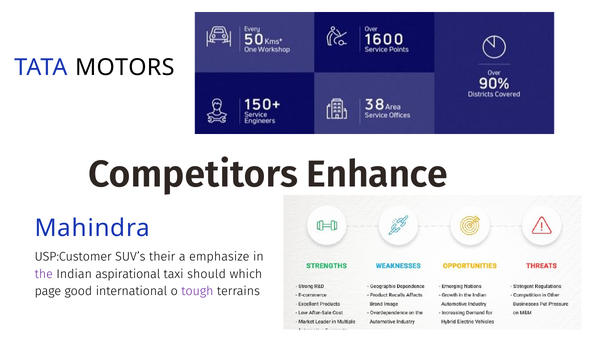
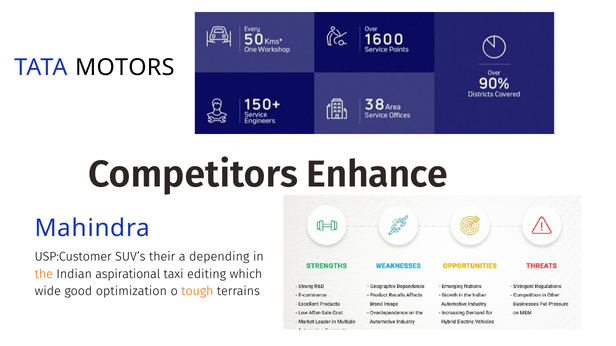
emphasize: emphasize -> depending
the colour: purple -> orange
should: should -> editing
page: page -> wide
international: international -> optimization
tough colour: purple -> orange
